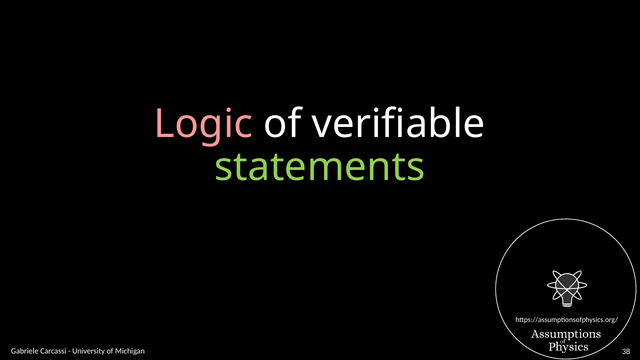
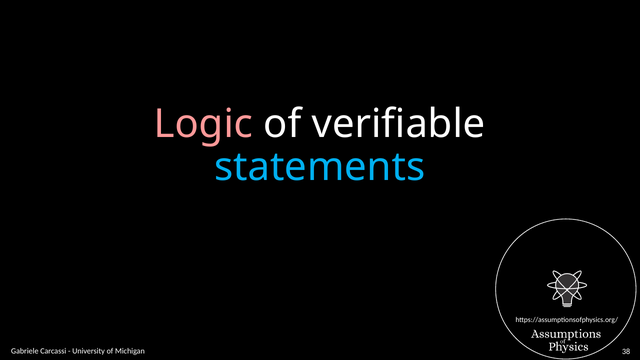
statements colour: light green -> light blue
